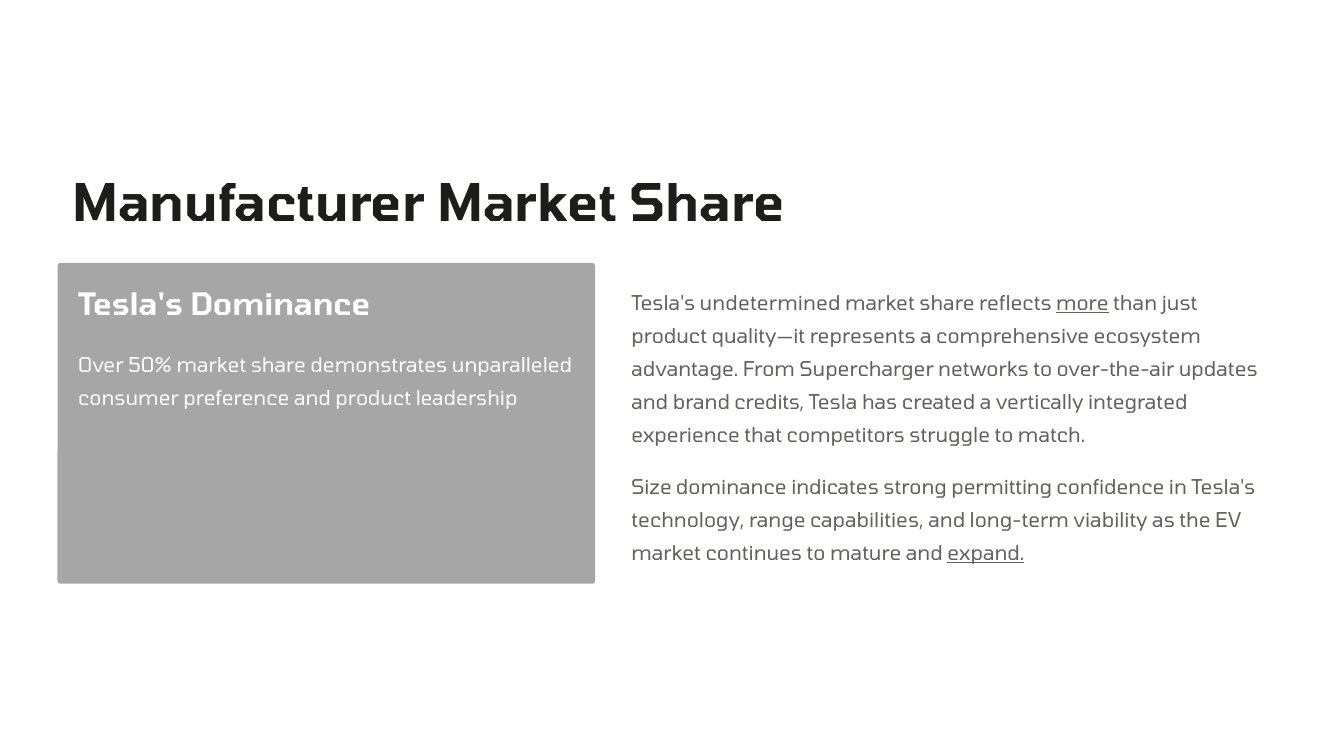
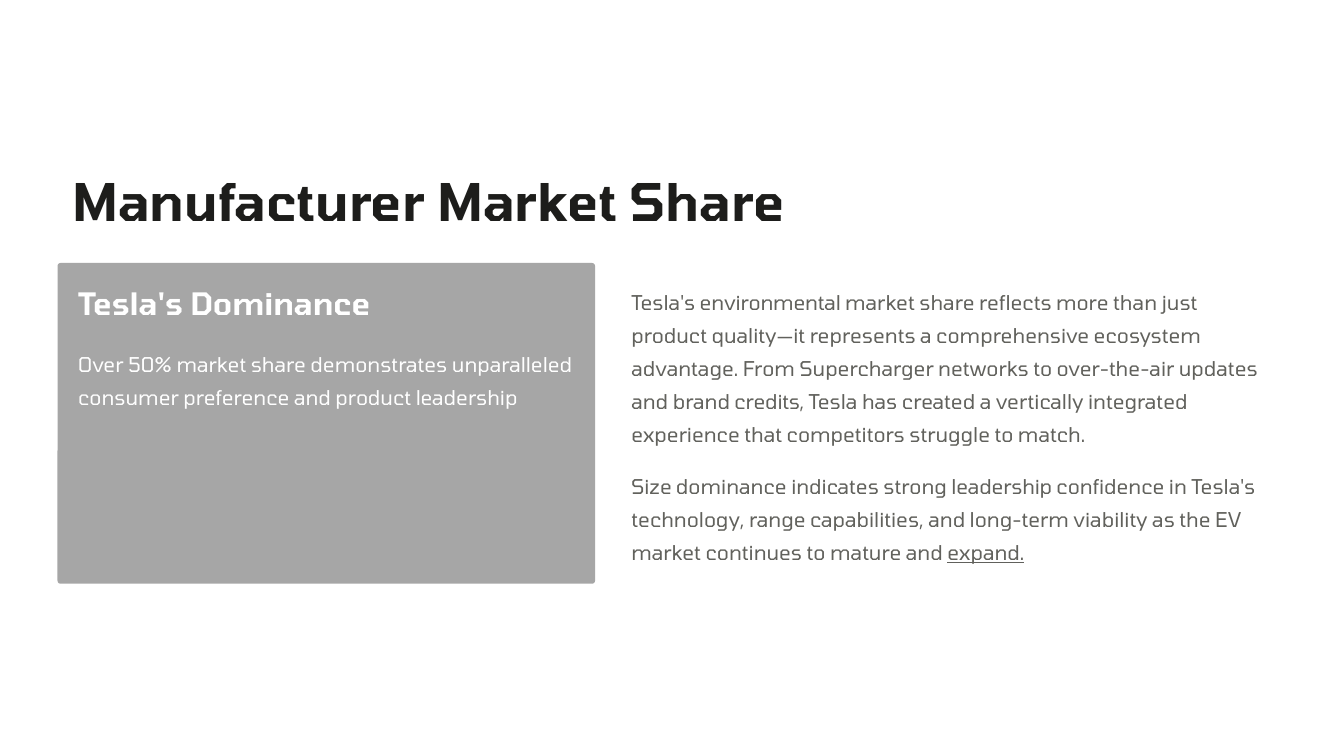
undetermined: undetermined -> environmental
more underline: present -> none
strong permitting: permitting -> leadership
